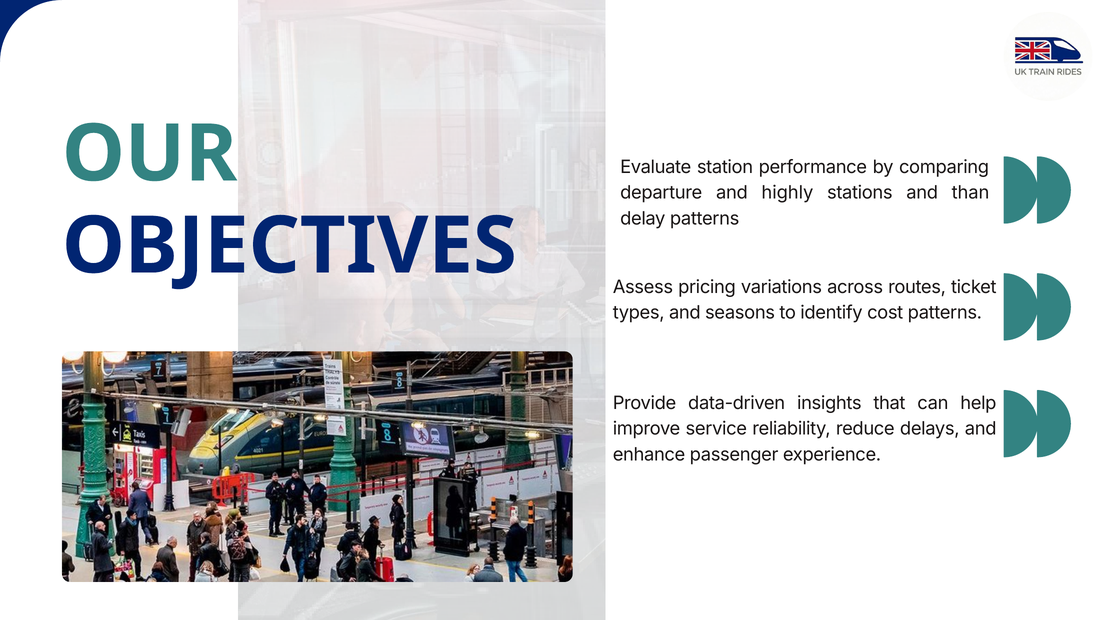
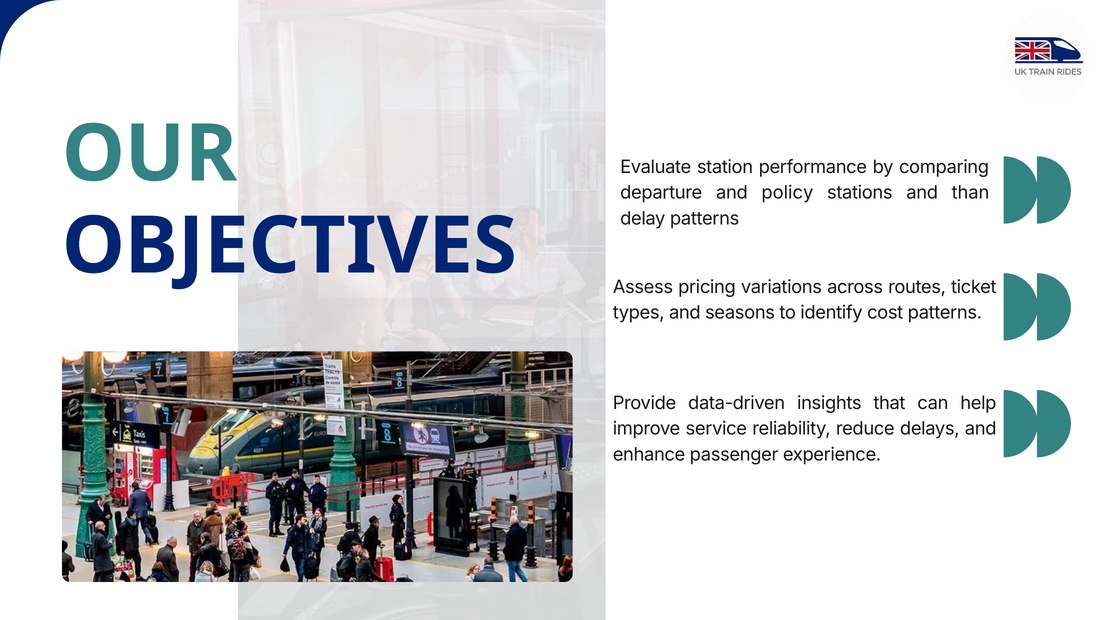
highly: highly -> policy
